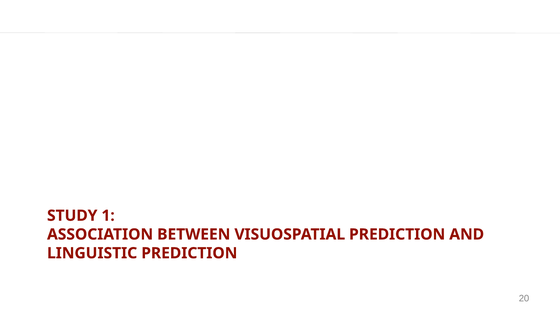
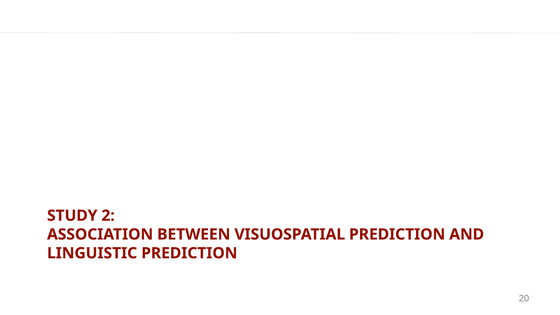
1: 1 -> 2
